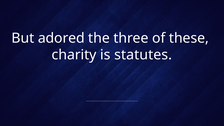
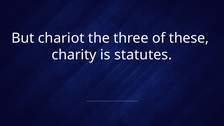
adored: adored -> chariot
